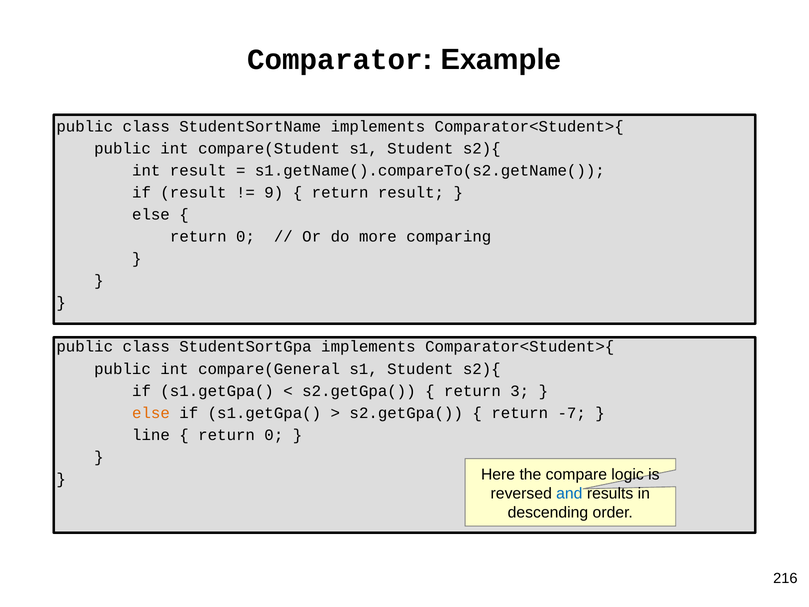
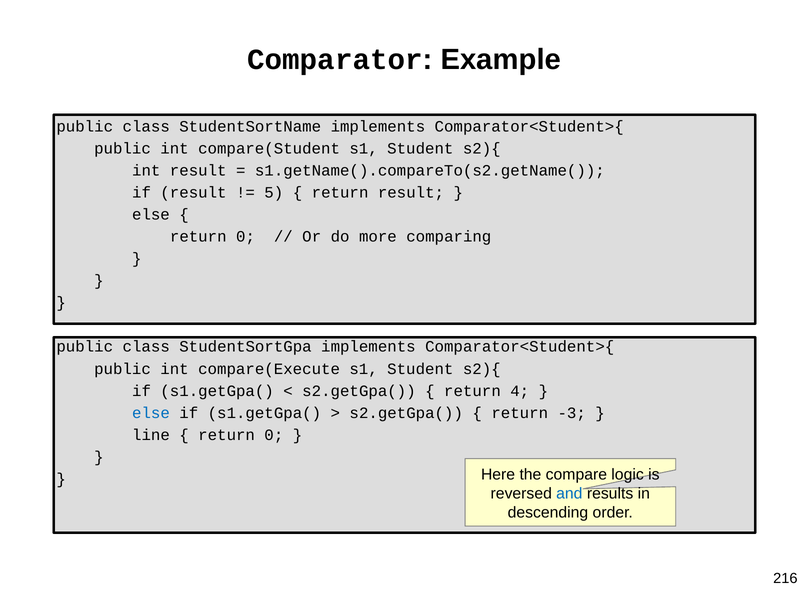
9: 9 -> 5
compare(General: compare(General -> compare(Execute
3: 3 -> 4
else at (151, 413) colour: orange -> blue
-7: -7 -> -3
